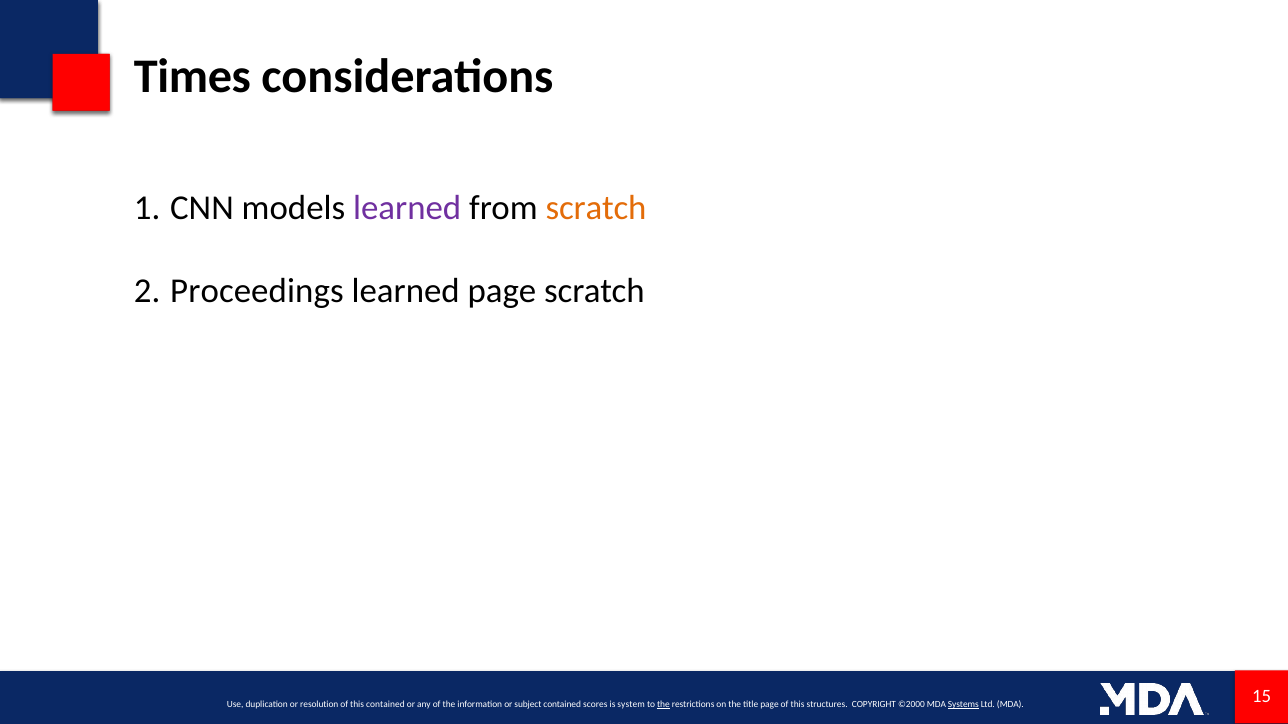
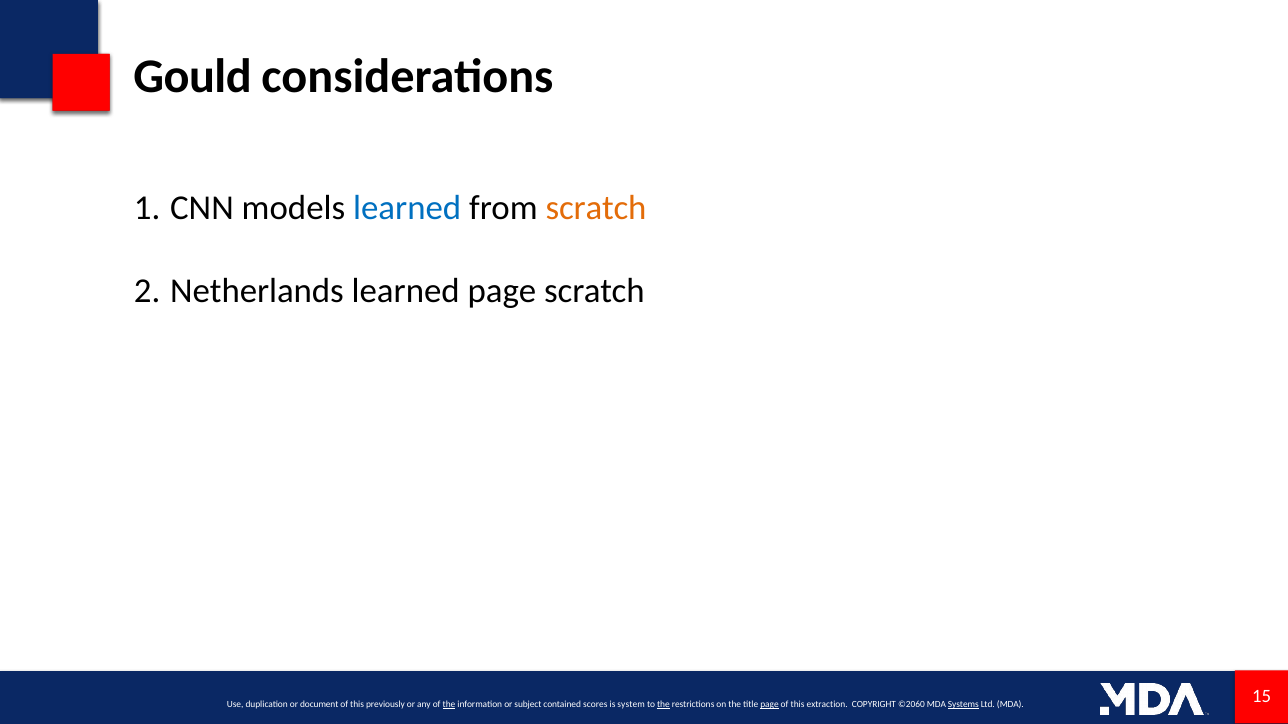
Times: Times -> Gould
learned at (407, 208) colour: purple -> blue
Proceedings: Proceedings -> Netherlands
resolution: resolution -> document
this contained: contained -> previously
the at (449, 705) underline: none -> present
page at (769, 705) underline: none -> present
structures: structures -> extraction
©2000: ©2000 -> ©2060
